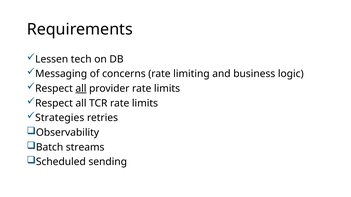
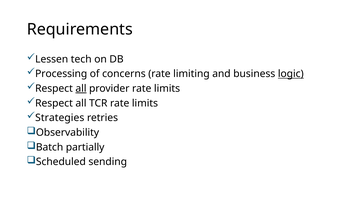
Messaging: Messaging -> Processing
logic underline: none -> present
streams: streams -> partially
